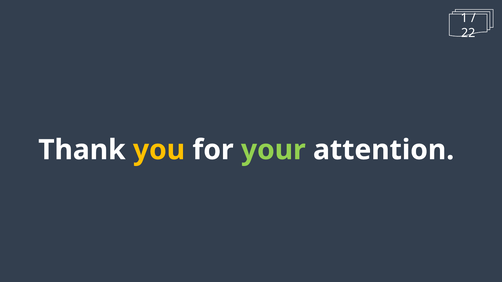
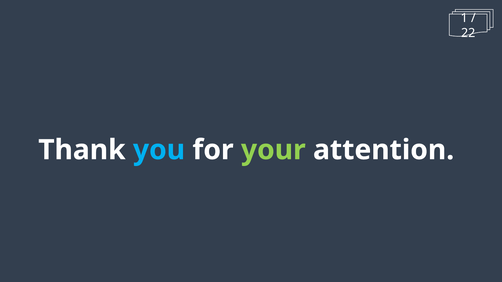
you colour: yellow -> light blue
